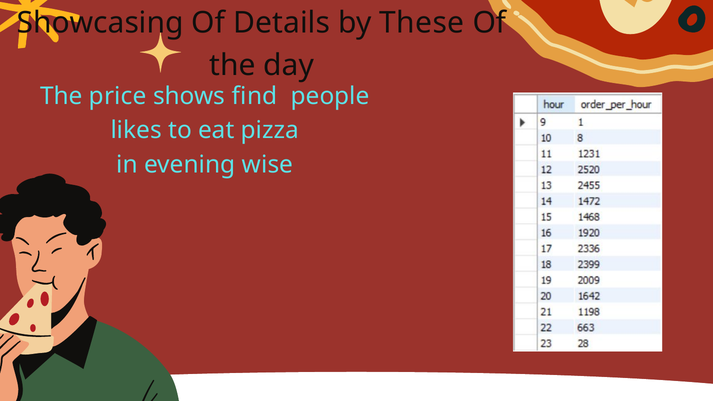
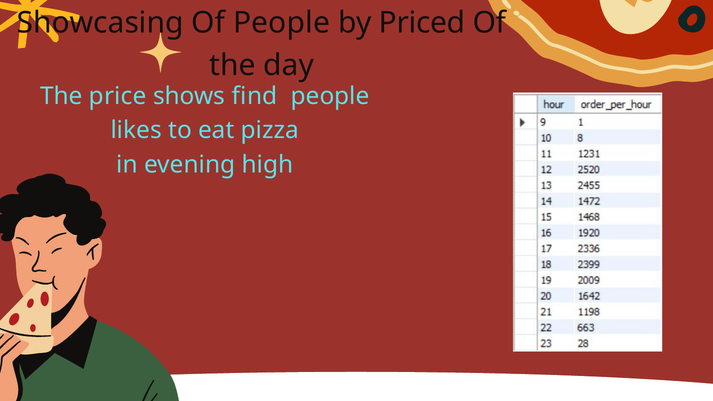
Of Details: Details -> People
These: These -> Priced
wise: wise -> high
